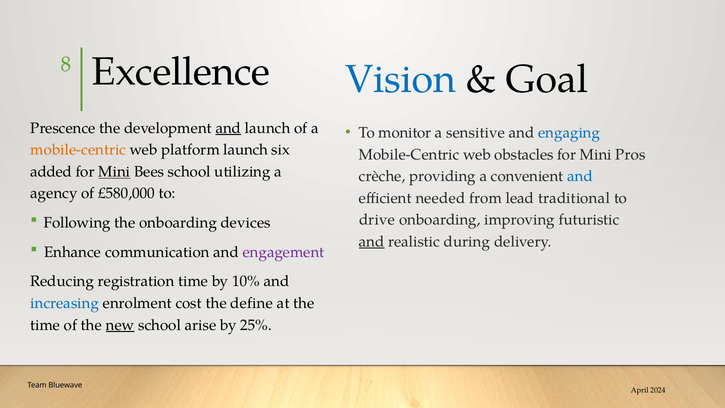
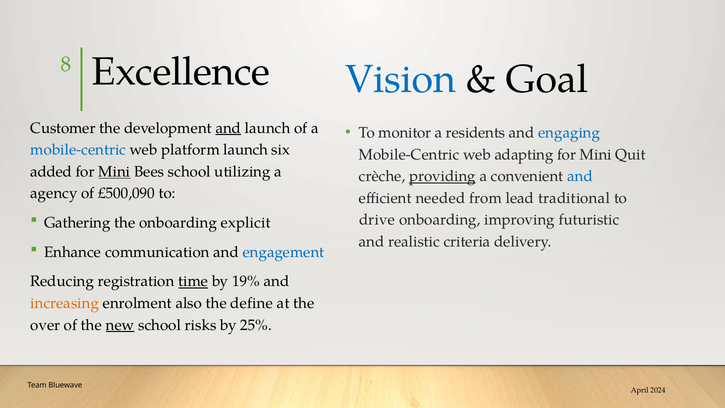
Prescence: Prescence -> Customer
sensitive: sensitive -> residents
mobile-centric at (78, 150) colour: orange -> blue
obstacles: obstacles -> adapting
Pros: Pros -> Quit
providing underline: none -> present
£580,000: £580,000 -> £500,090
Following: Following -> Gathering
devices: devices -> explicit
and at (372, 242) underline: present -> none
during: during -> criteria
engagement colour: purple -> blue
time at (193, 281) underline: none -> present
10%: 10% -> 19%
increasing colour: blue -> orange
cost: cost -> also
time at (45, 325): time -> over
arise: arise -> risks
